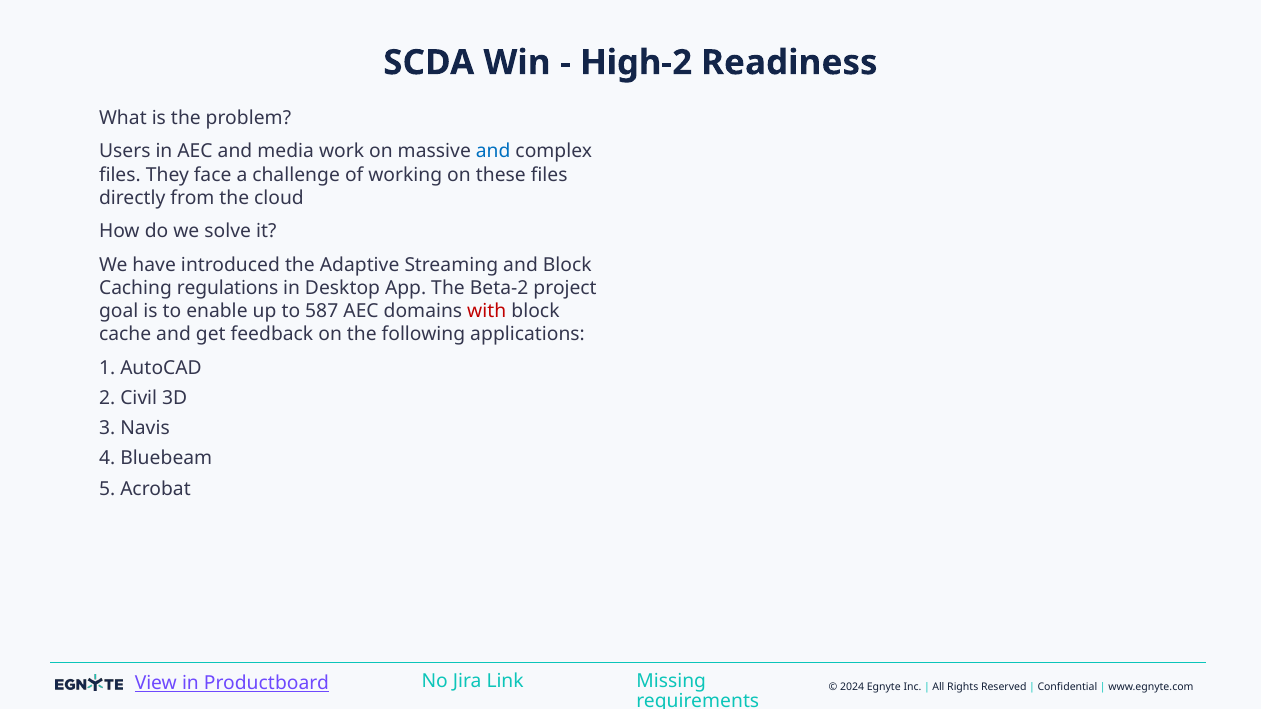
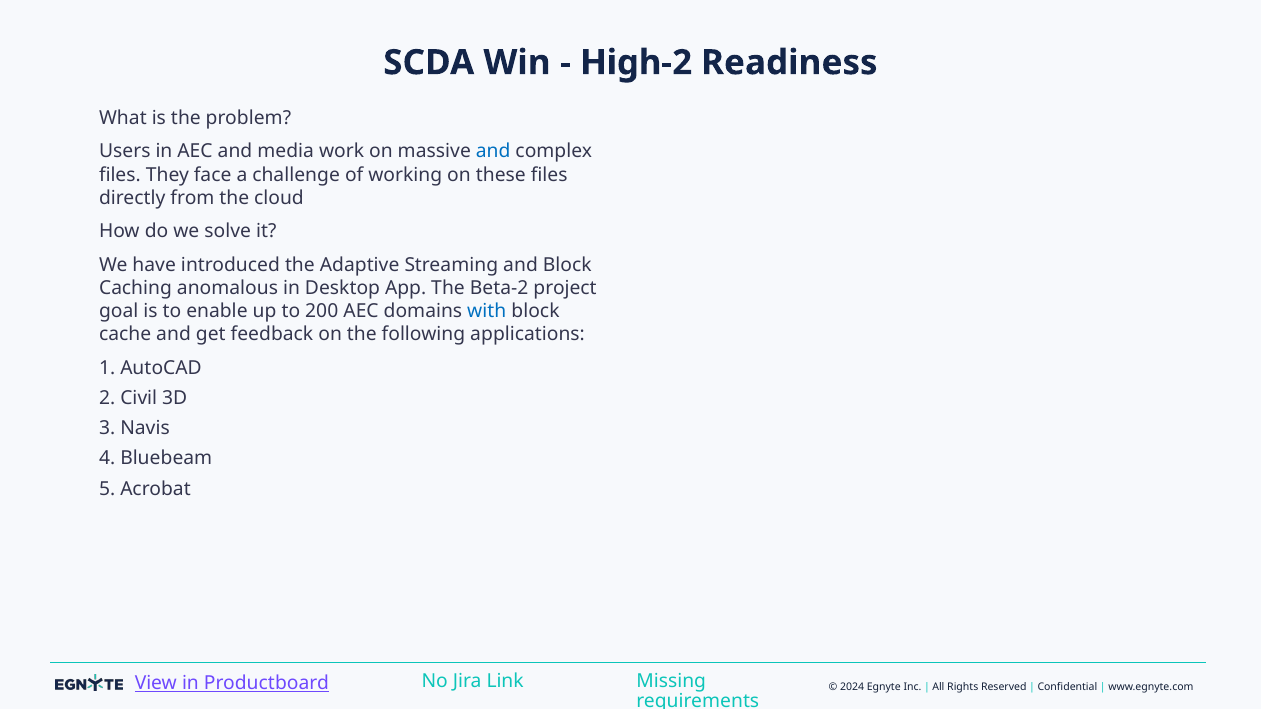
regulations: regulations -> anomalous
587: 587 -> 200
with colour: red -> blue
